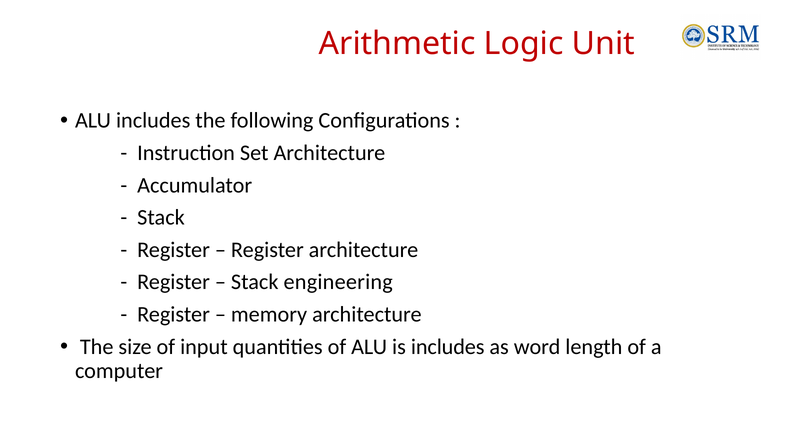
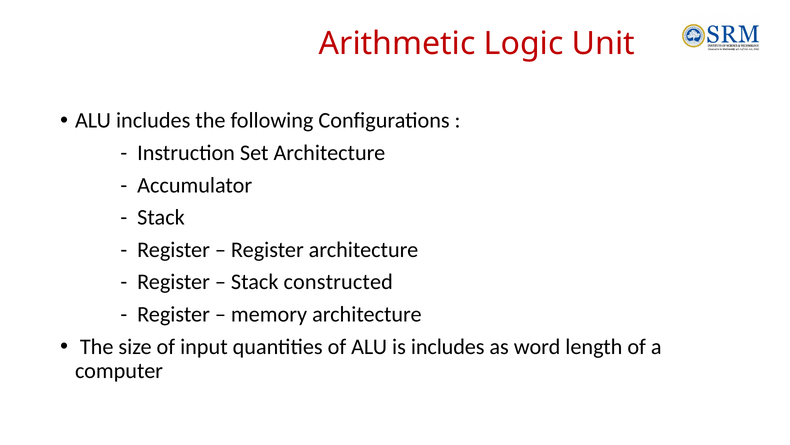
engineering: engineering -> constructed
